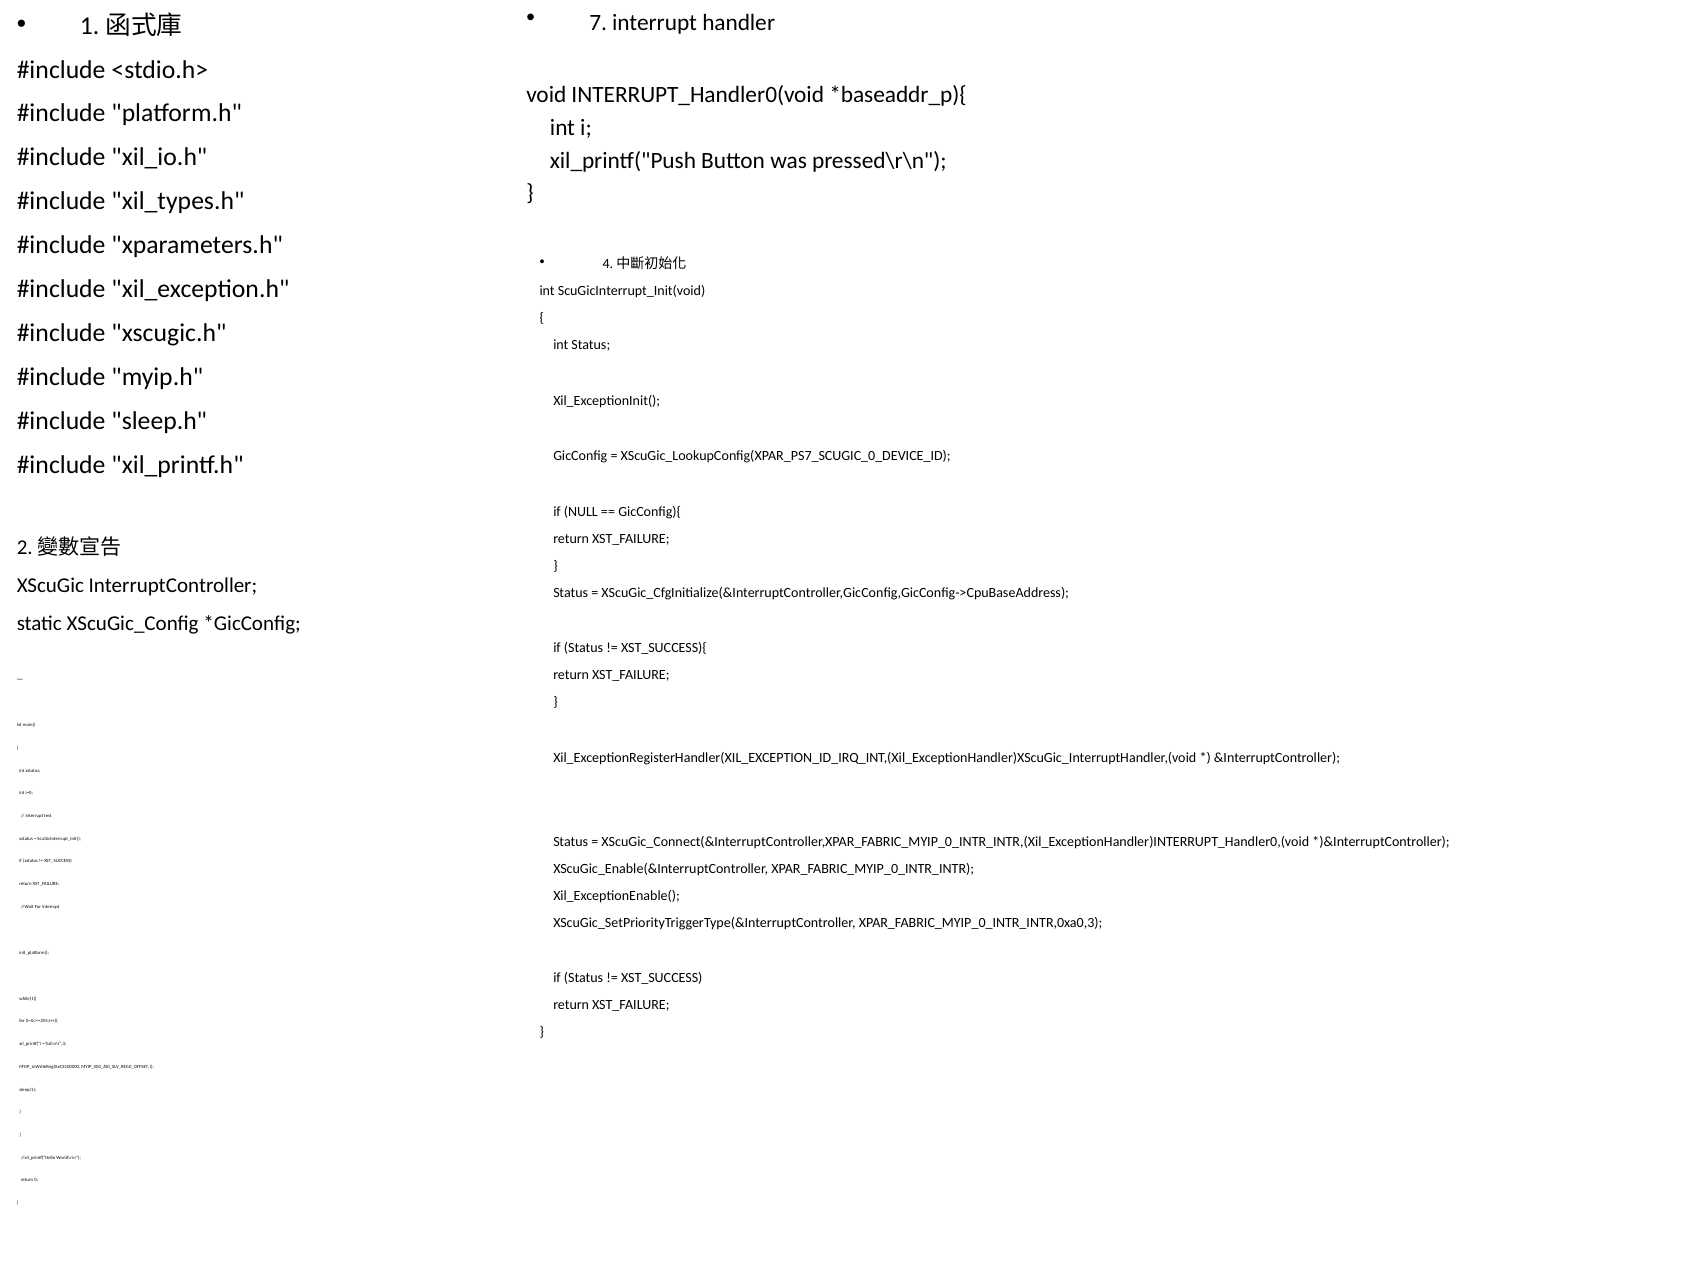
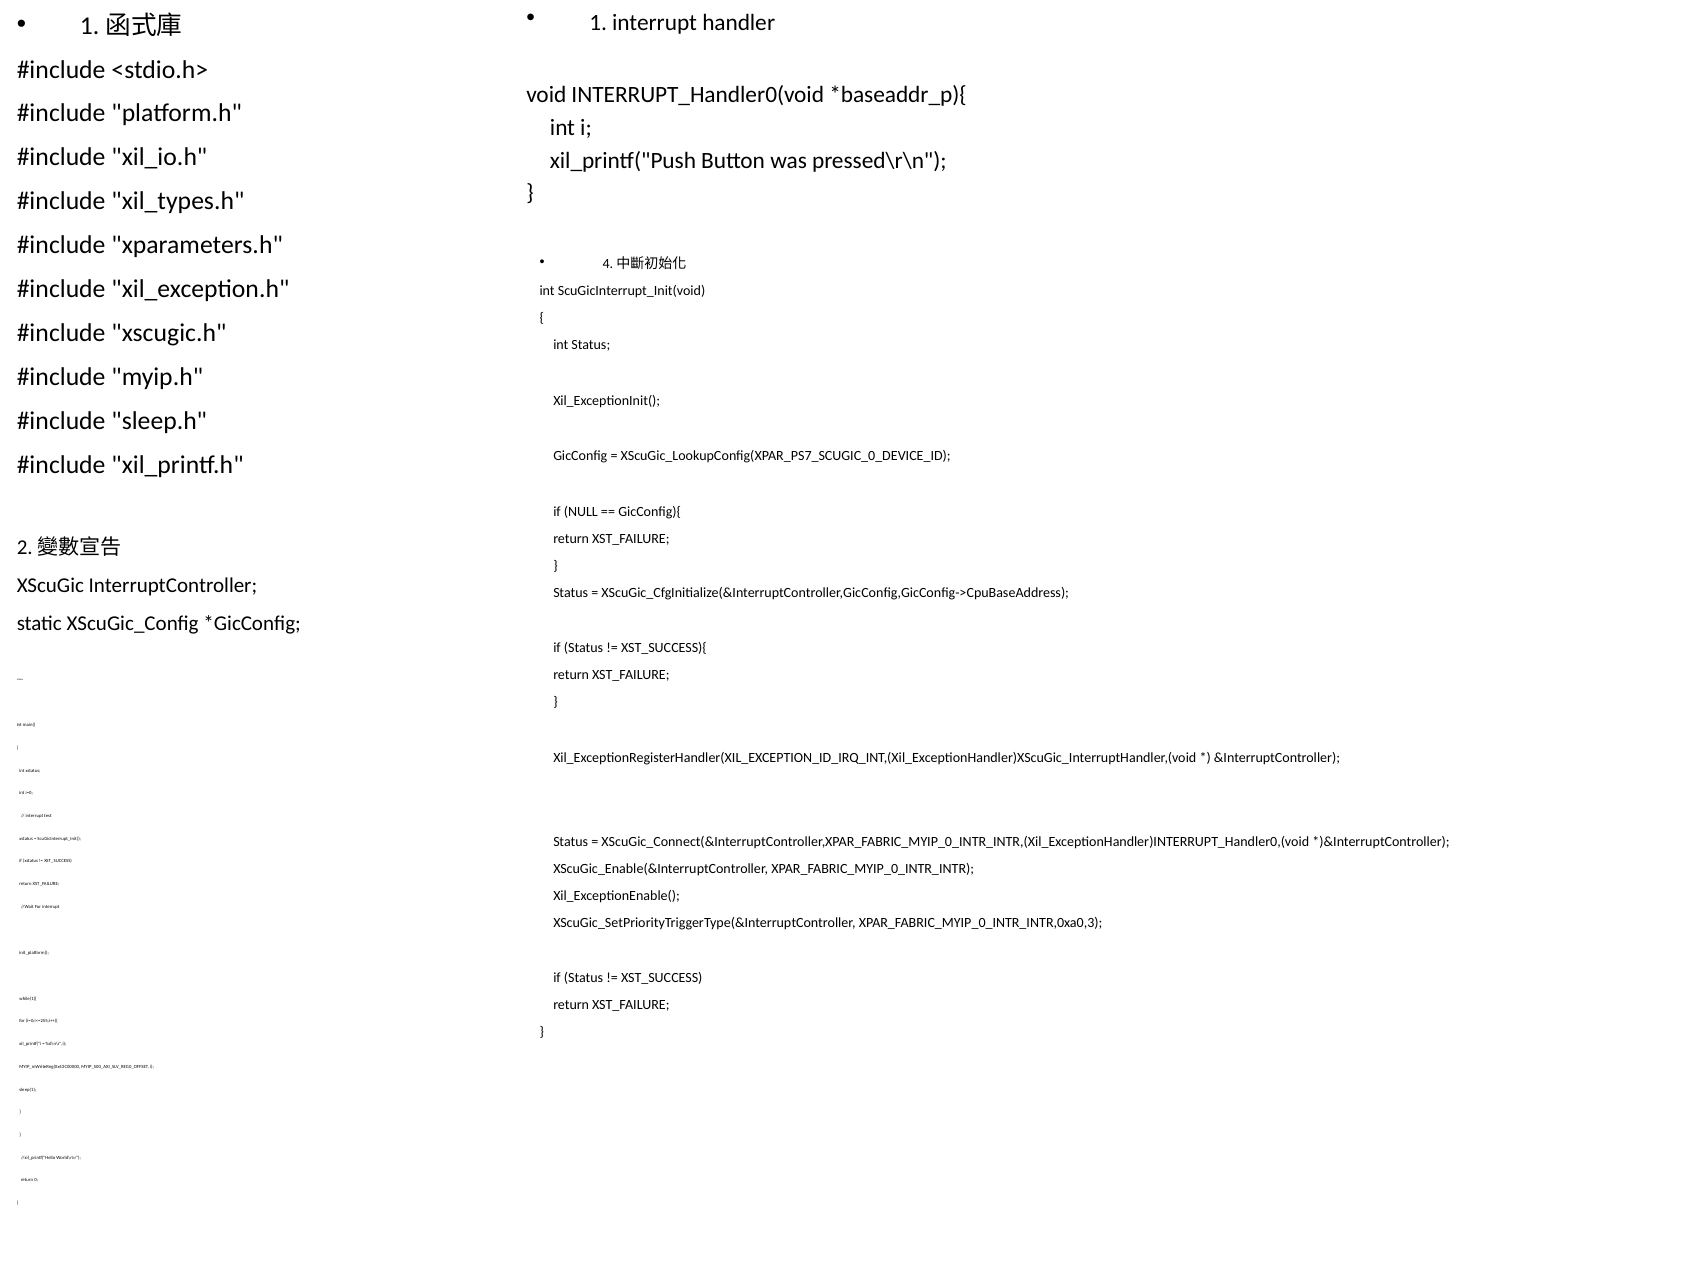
7: 7 -> 1
